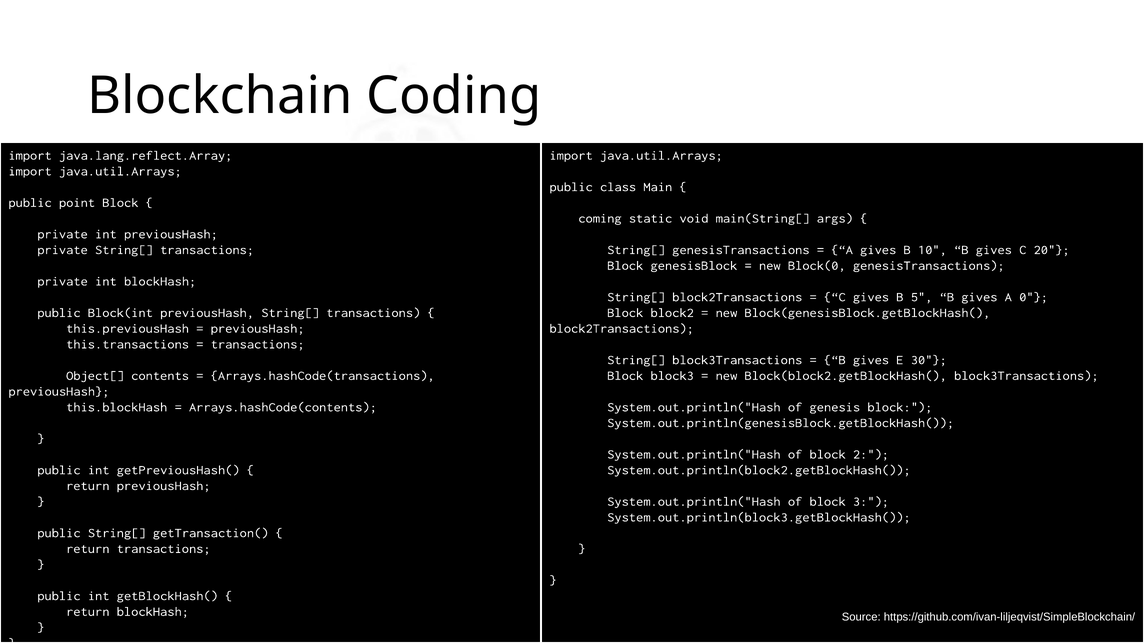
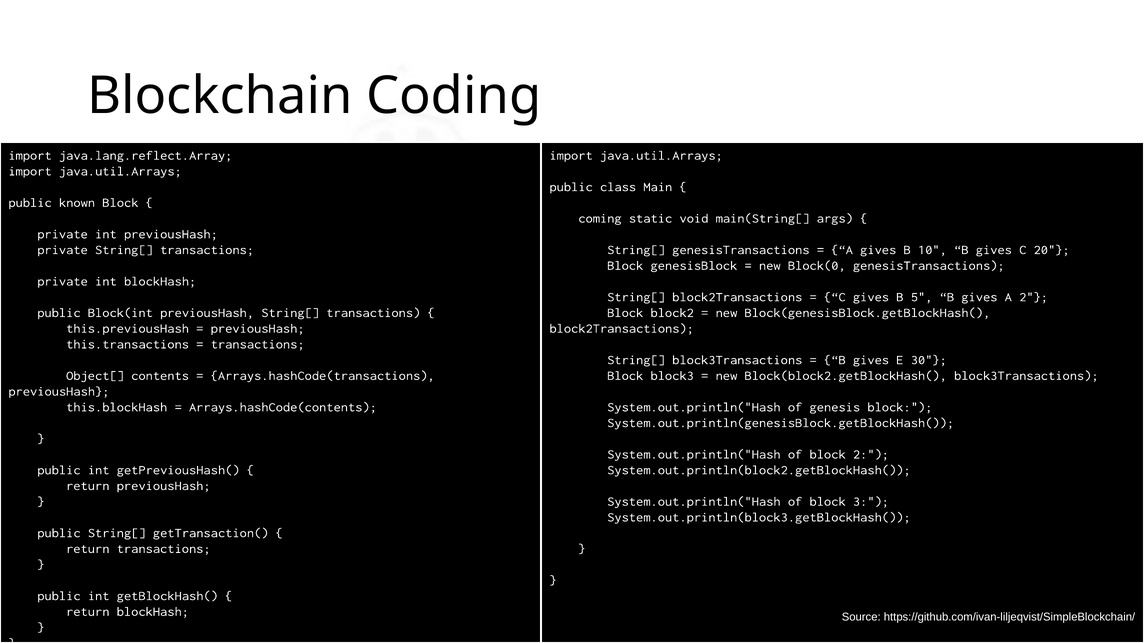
point: point -> known
A 0: 0 -> 2
